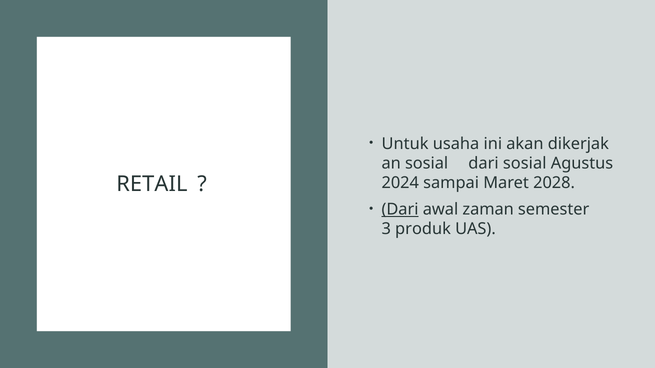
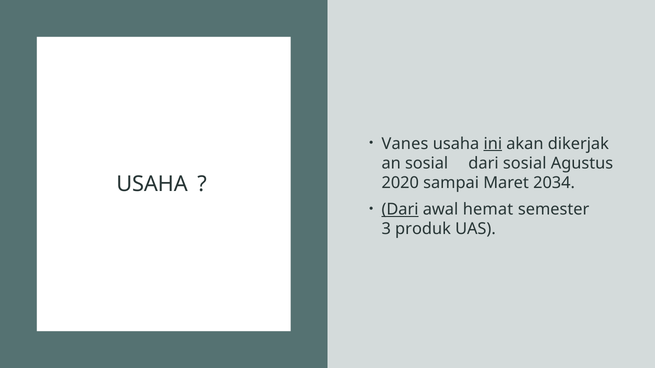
Untuk: Untuk -> Vanes
ini underline: none -> present
RETAIL at (152, 184): RETAIL -> USAHA
2024: 2024 -> 2020
2028: 2028 -> 2034
zaman: zaman -> hemat
